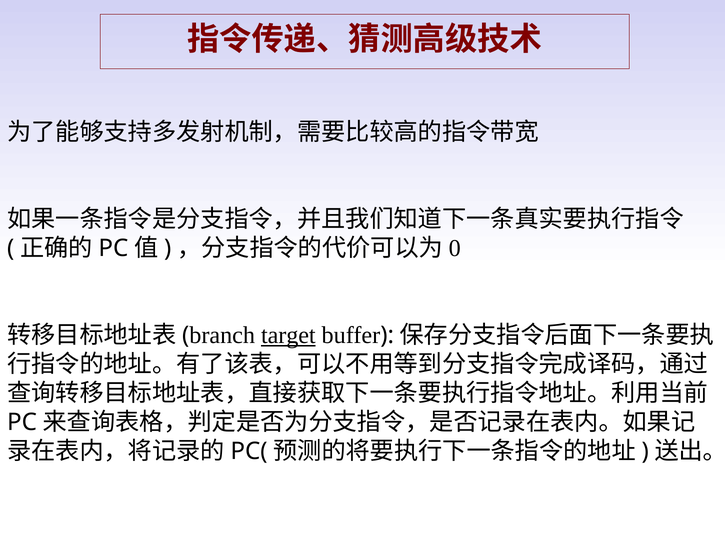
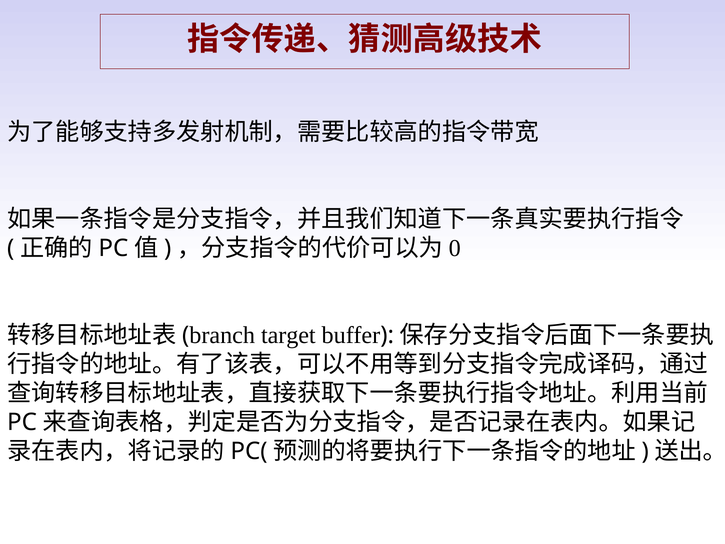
target underline: present -> none
